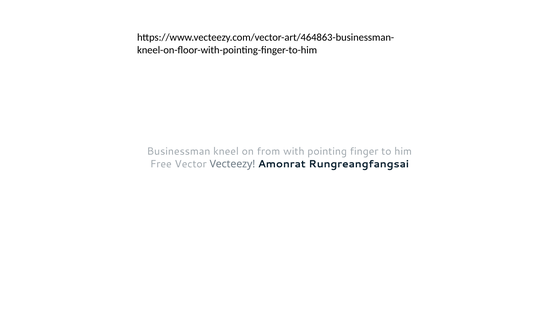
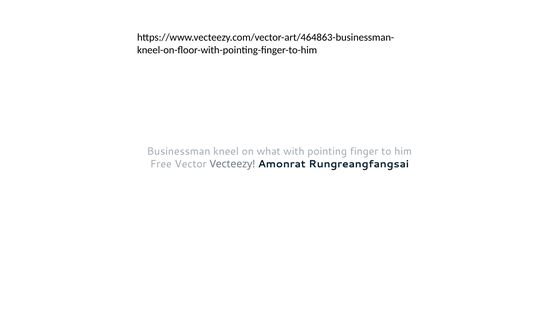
from: from -> what
